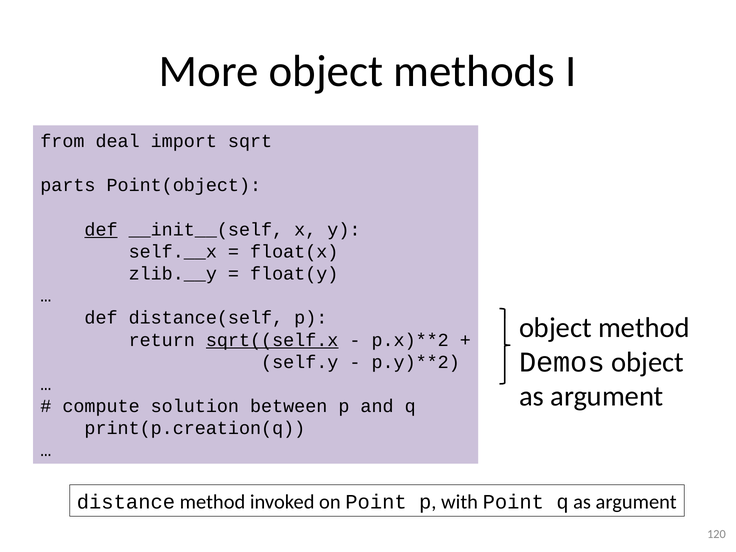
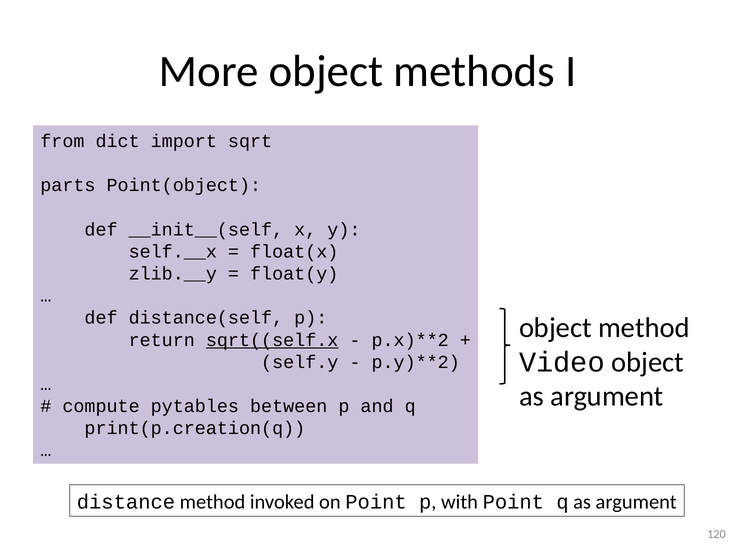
deal: deal -> dict
def at (101, 230) underline: present -> none
Demos: Demos -> Video
solution: solution -> pytables
